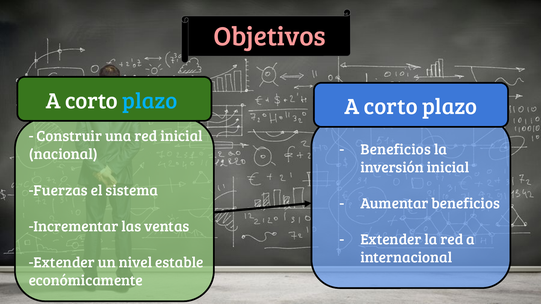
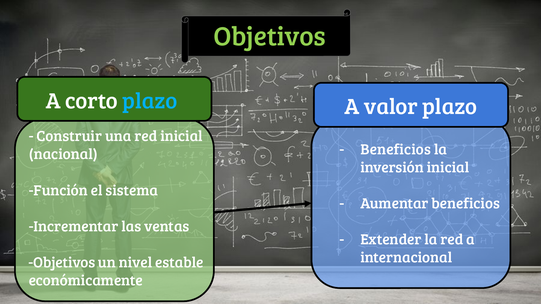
Objetivos at (270, 37) colour: pink -> light green
corto at (391, 107): corto -> valor
Fuerzas: Fuerzas -> Función
Extender at (62, 263): Extender -> Objetivos
